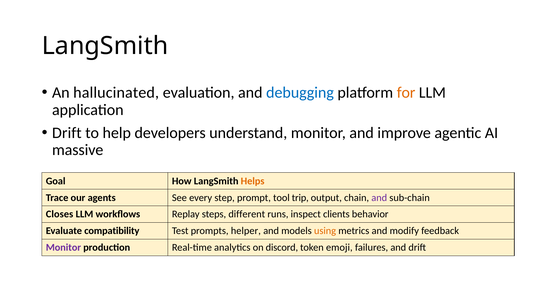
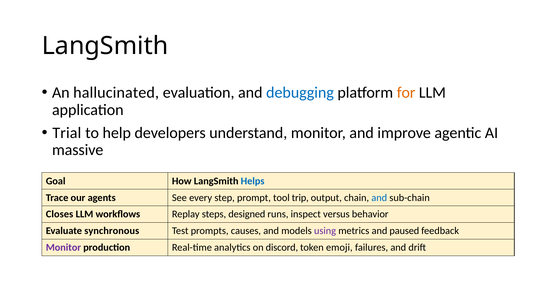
Drift at (67, 133): Drift -> Trial
Helps colour: orange -> blue
and at (379, 198) colour: purple -> blue
different: different -> designed
clients: clients -> versus
compatibility: compatibility -> synchronous
helper: helper -> causes
using colour: orange -> purple
modify: modify -> paused
